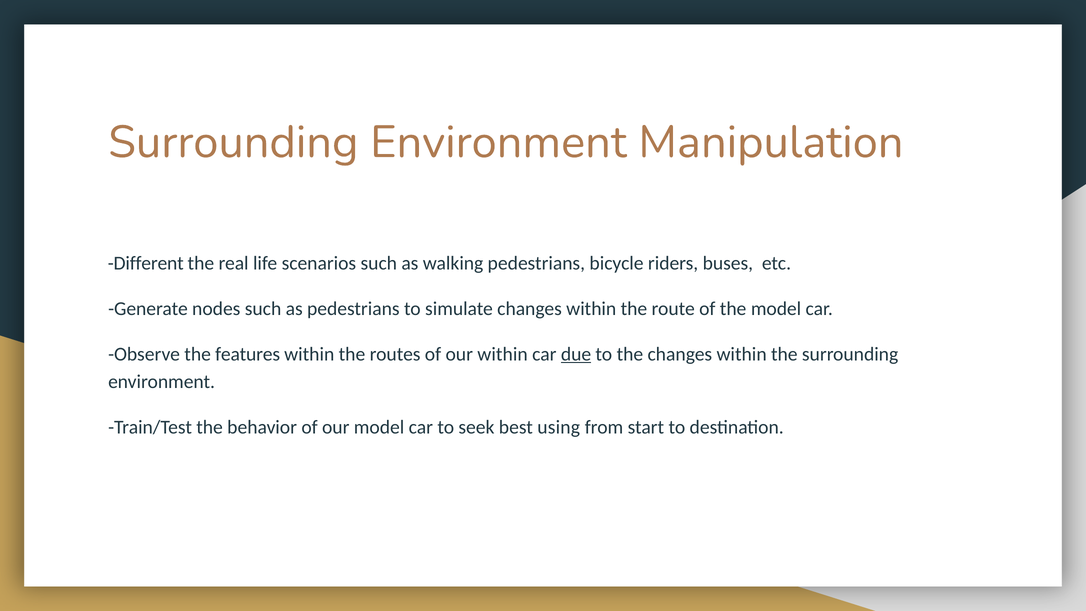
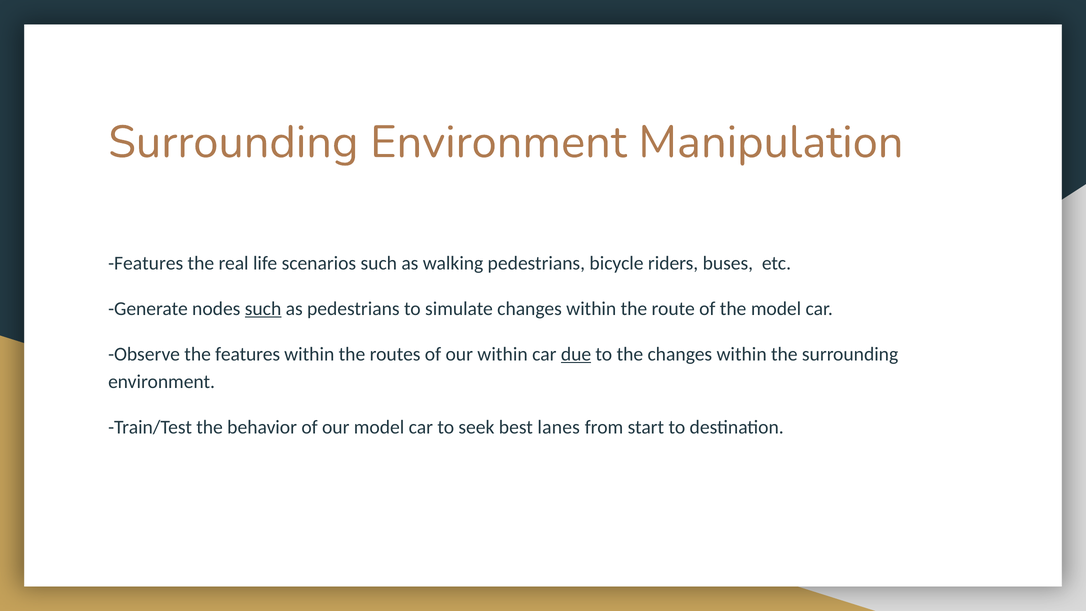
Different at (146, 263): Different -> Features
such at (263, 309) underline: none -> present
using: using -> lanes
